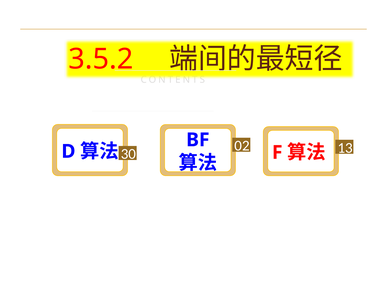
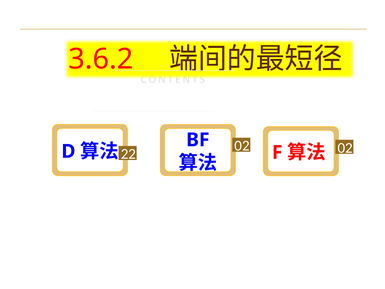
3.5.2: 3.5.2 -> 3.6.2
30: 30 -> 22
13 at (345, 148): 13 -> 02
